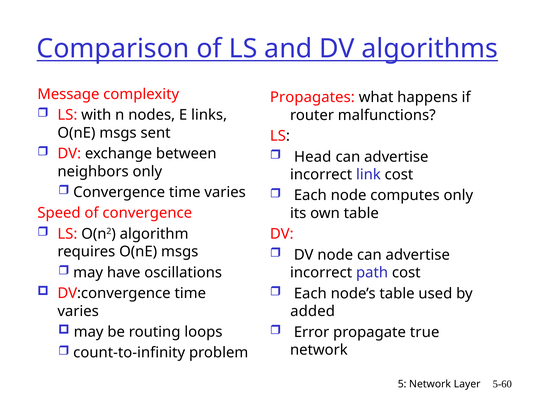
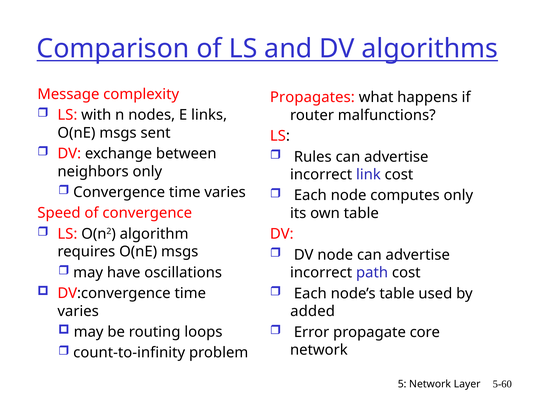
Head: Head -> Rules
true: true -> core
